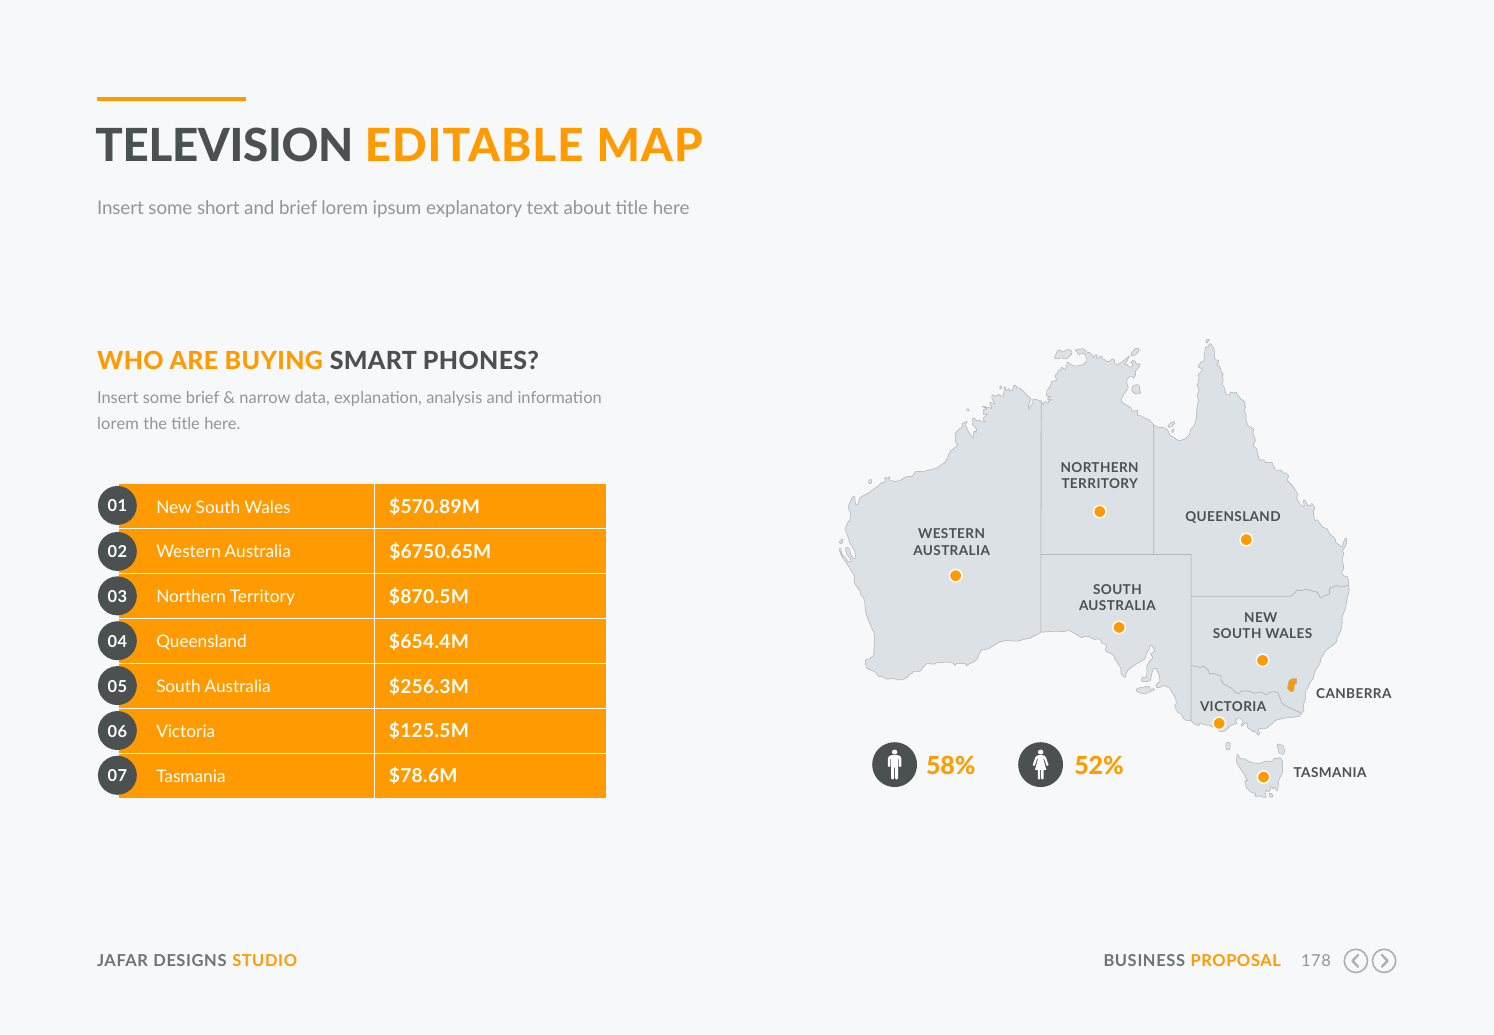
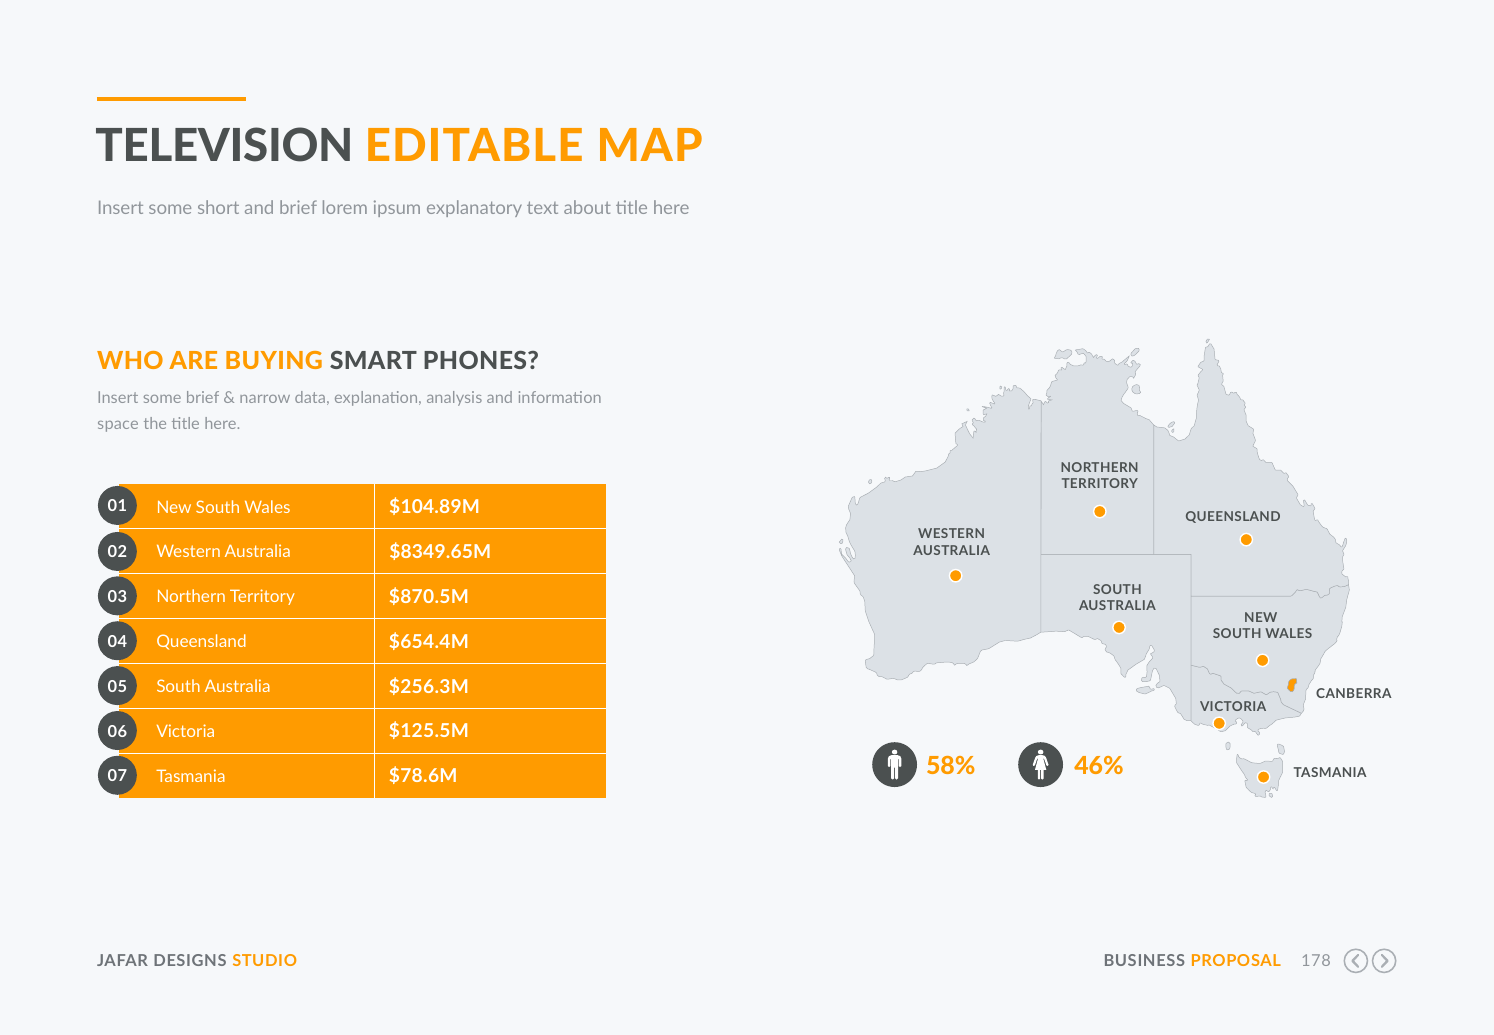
lorem at (118, 424): lorem -> space
$570.89M: $570.89M -> $104.89M
$6750.65M: $6750.65M -> $8349.65M
52%: 52% -> 46%
